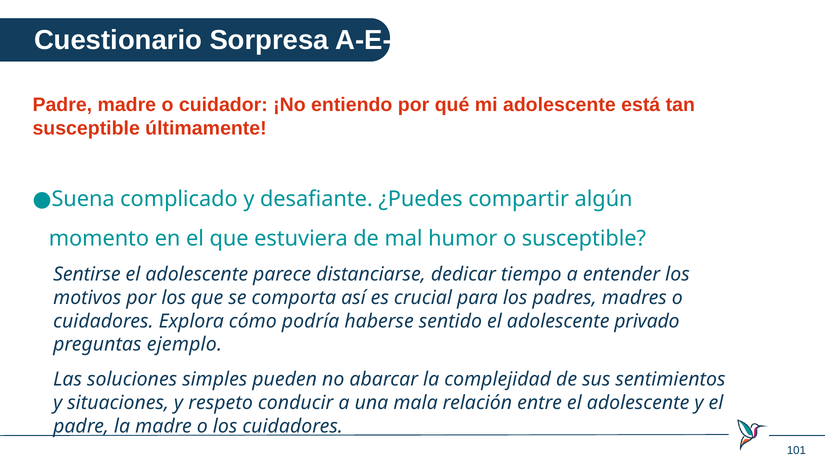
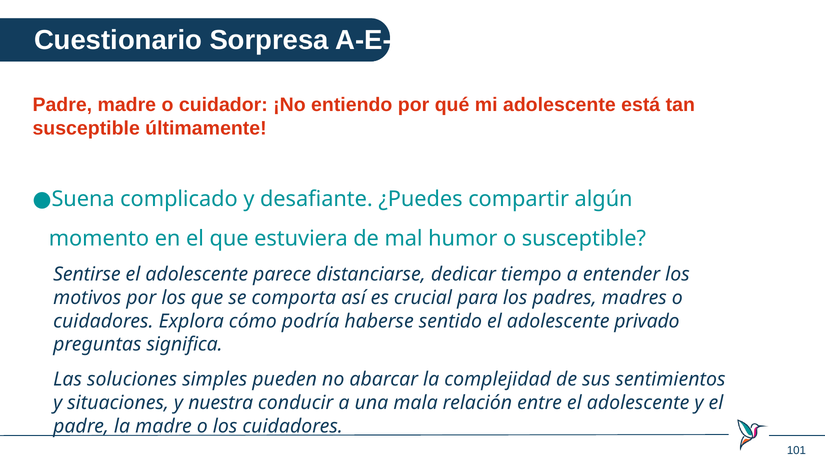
ejemplo: ejemplo -> significa
respeto: respeto -> nuestra
